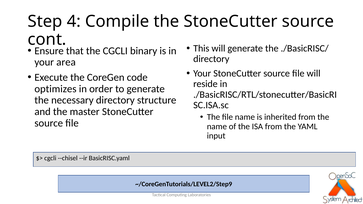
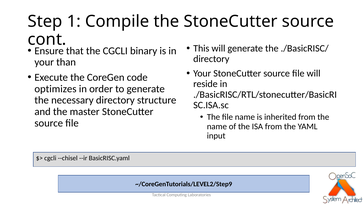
4: 4 -> 1
area: area -> than
